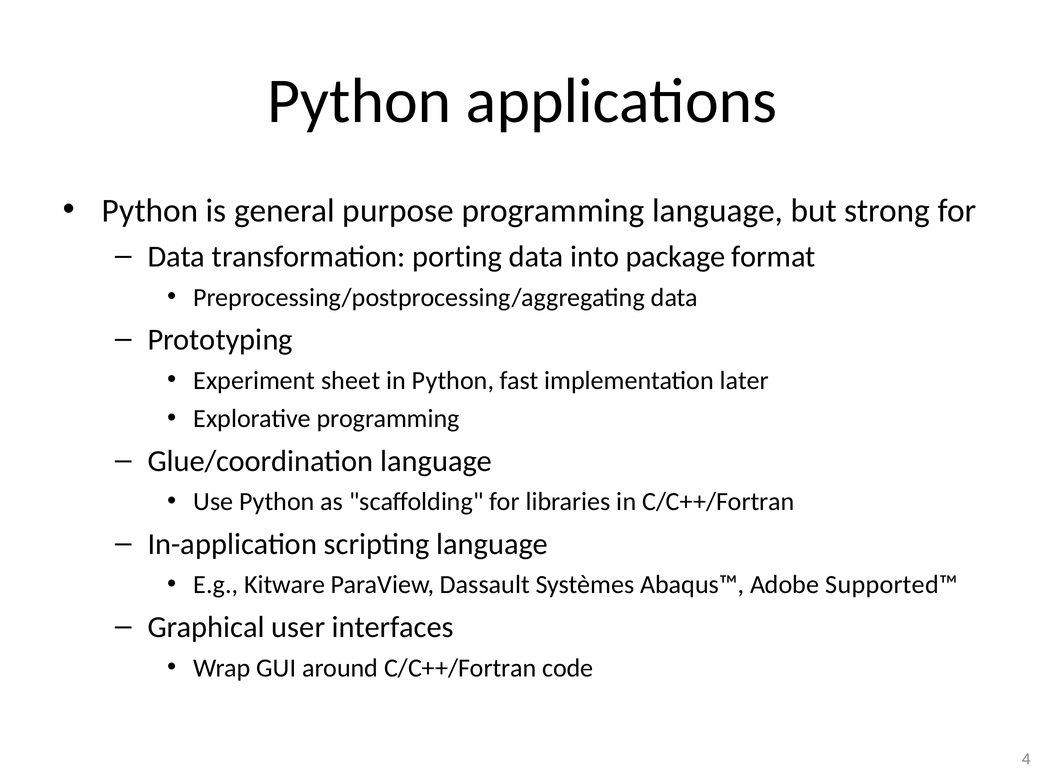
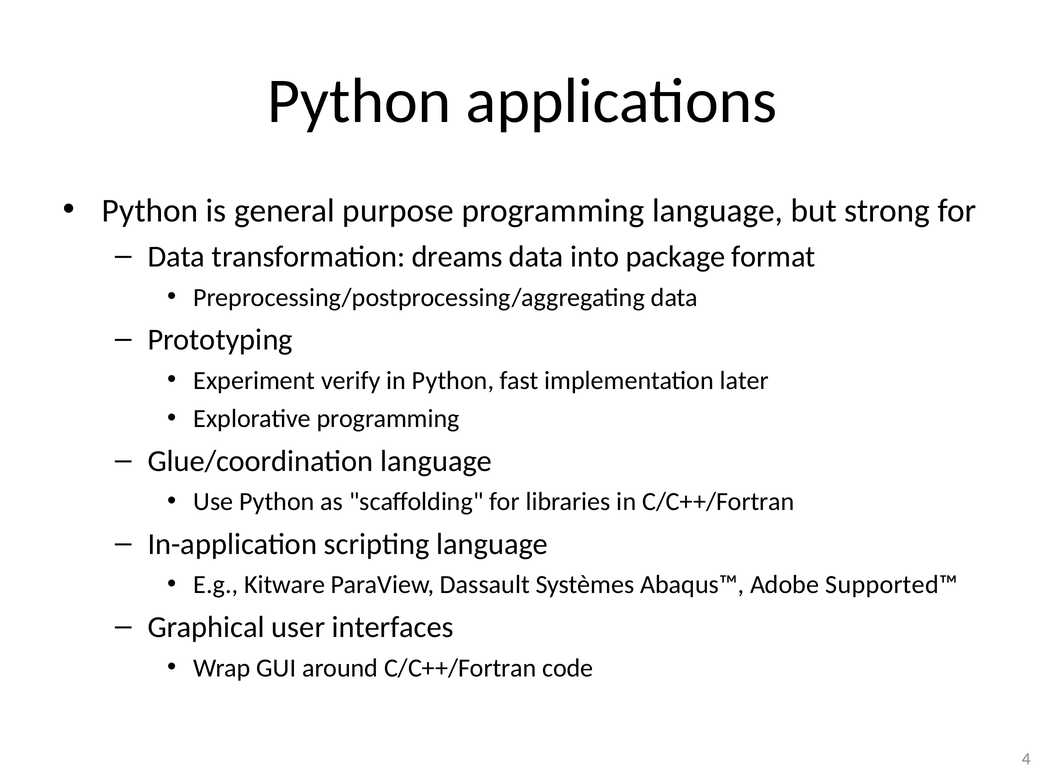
porting: porting -> dreams
sheet: sheet -> verify
